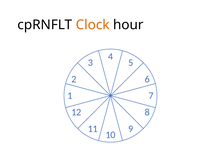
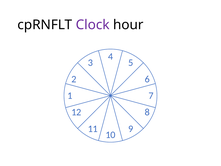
Clock at (93, 25) colour: orange -> purple
